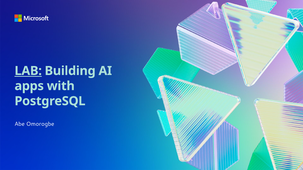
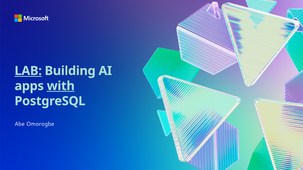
with underline: none -> present
